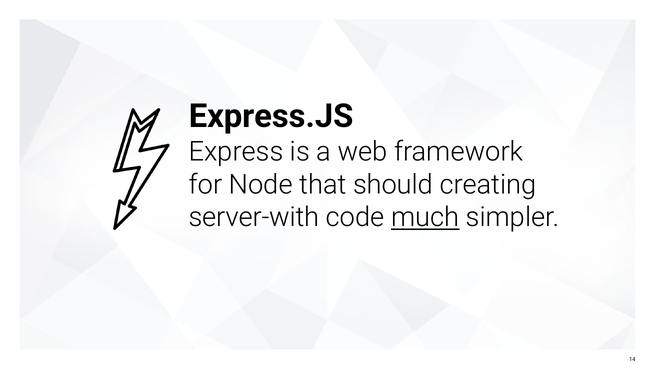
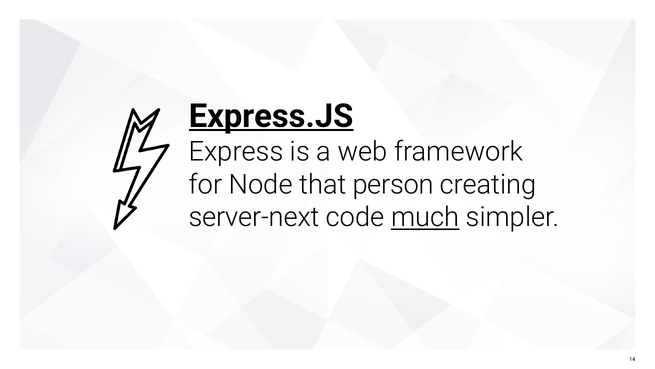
Express.JS underline: none -> present
should: should -> person
server-with: server-with -> server-next
